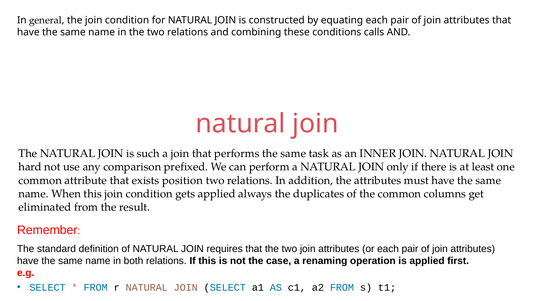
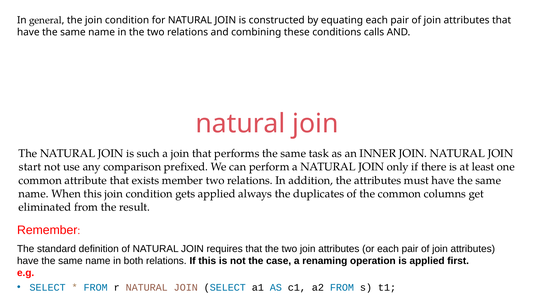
hard: hard -> start
position: position -> member
